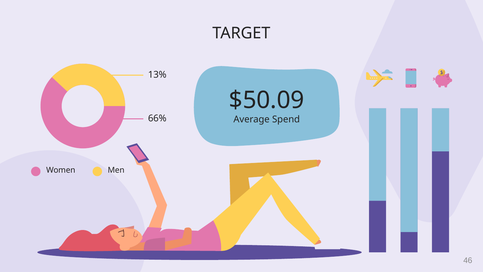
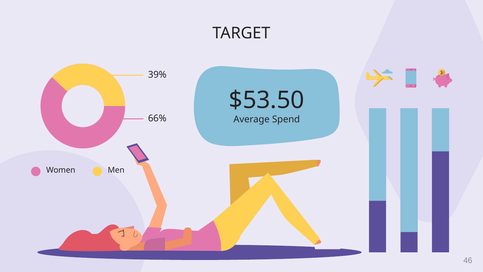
13%: 13% -> 39%
$50.09: $50.09 -> $53.50
